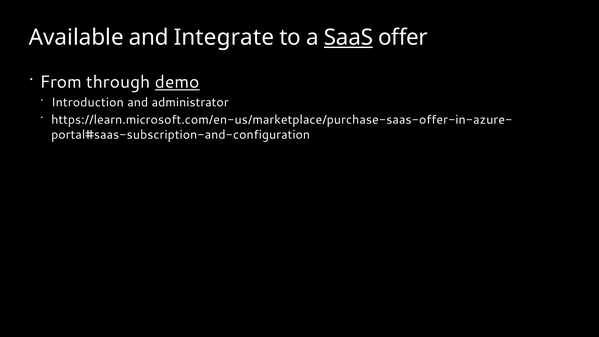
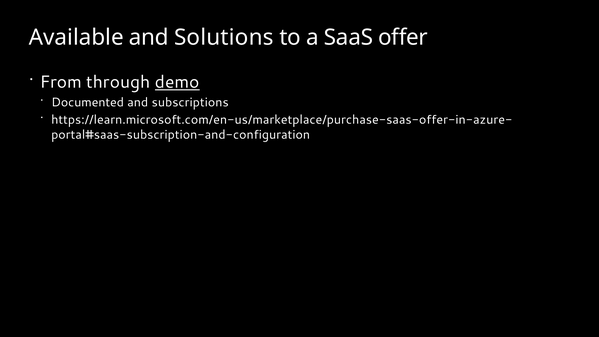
Integrate: Integrate -> Solutions
SaaS underline: present -> none
Introduction: Introduction -> Documented
administrator: administrator -> subscriptions
